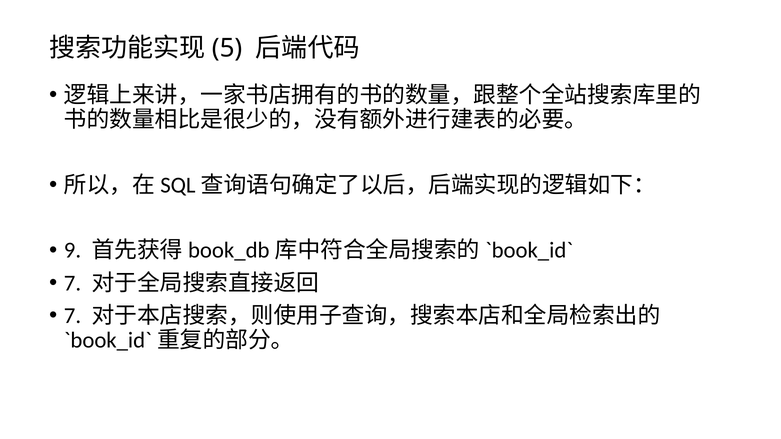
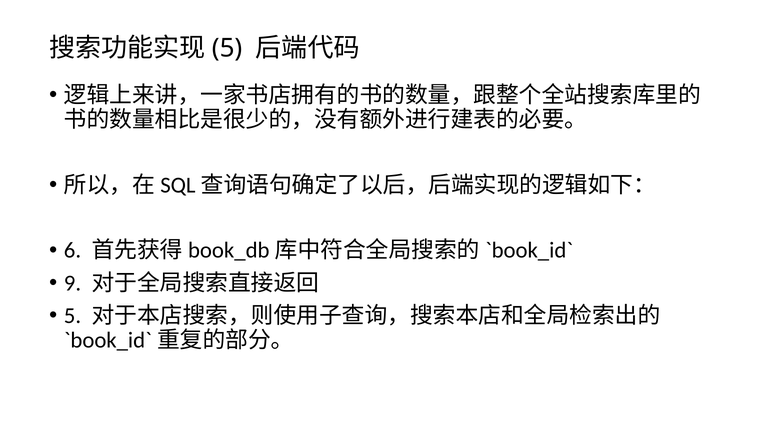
9: 9 -> 6
7 at (72, 283): 7 -> 9
7 at (72, 316): 7 -> 5
